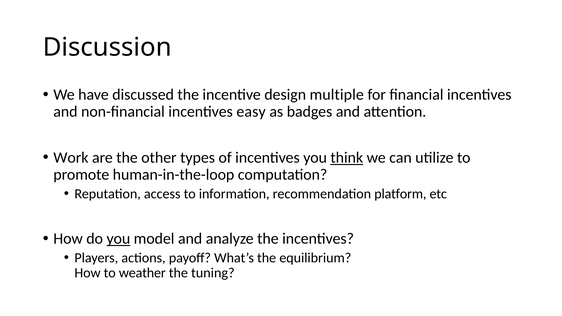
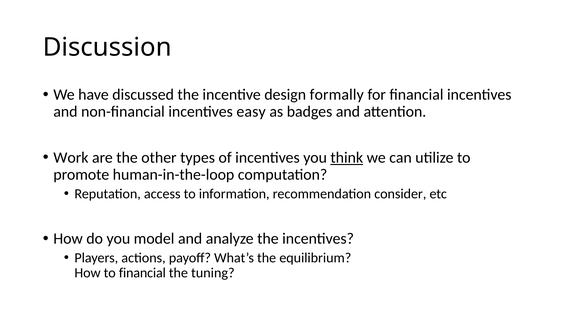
multiple: multiple -> formally
platform: platform -> consider
you at (118, 239) underline: present -> none
to weather: weather -> financial
